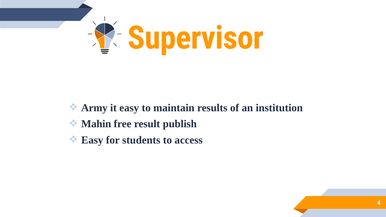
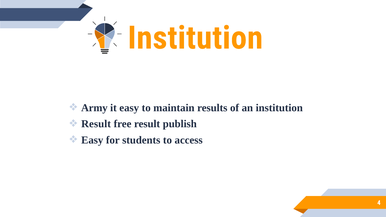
Supervisor at (196, 38): Supervisor -> Institution
Mahin at (96, 124): Mahin -> Result
